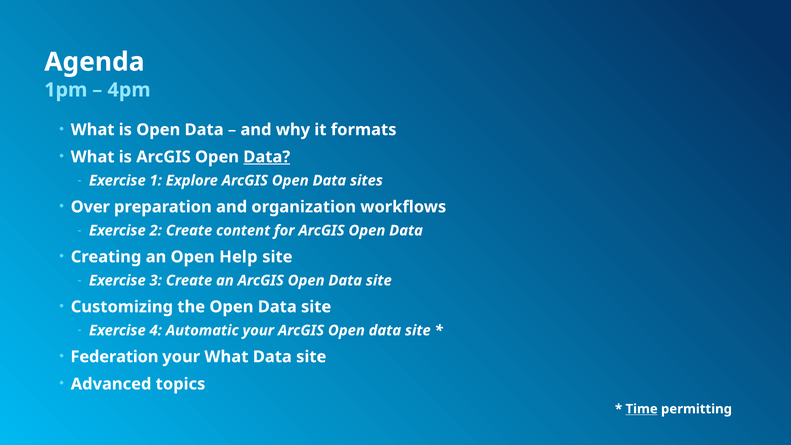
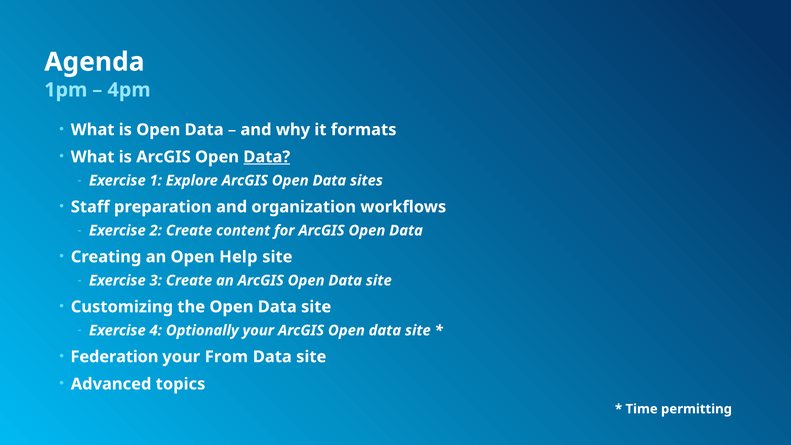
Over: Over -> Staff
Automatic: Automatic -> Optionally
your What: What -> From
Time underline: present -> none
